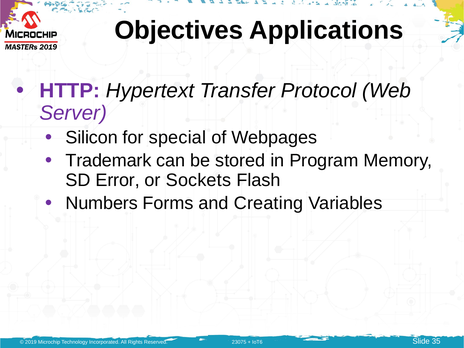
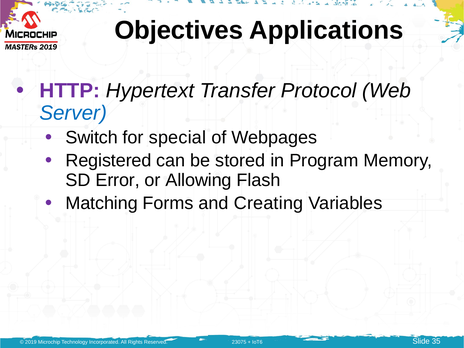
Server colour: purple -> blue
Silicon: Silicon -> Switch
Trademark: Trademark -> Registered
Sockets: Sockets -> Allowing
Numbers: Numbers -> Matching
